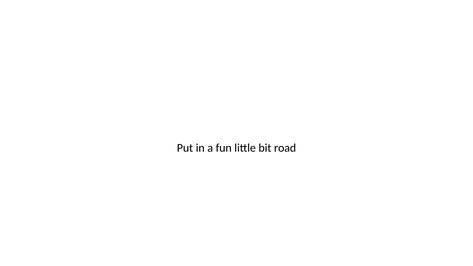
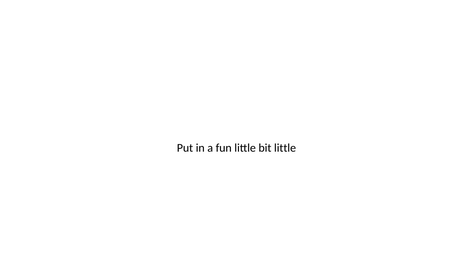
bit road: road -> little
